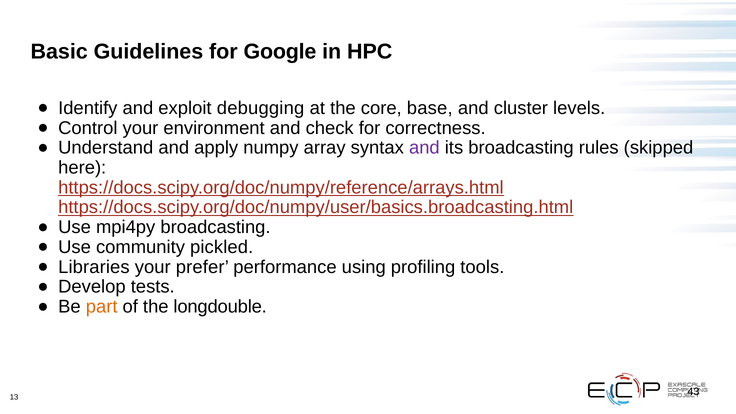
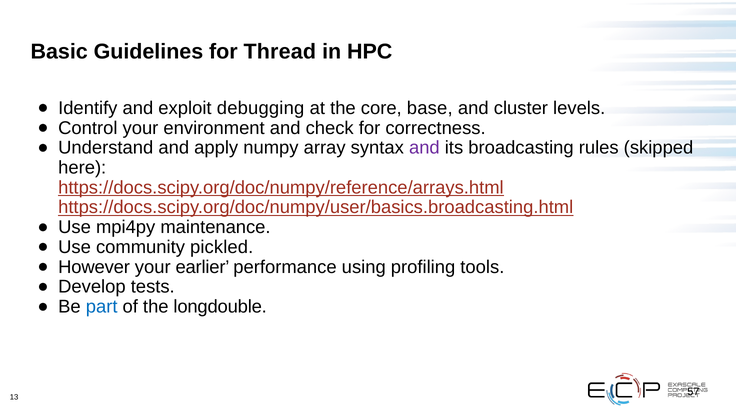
Google: Google -> Thread
mpi4py broadcasting: broadcasting -> maintenance
Libraries: Libraries -> However
prefer: prefer -> earlier
part colour: orange -> blue
43: 43 -> 57
